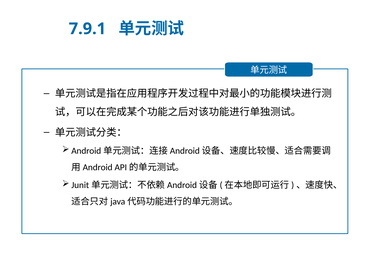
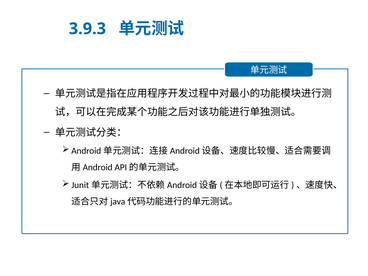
7.9.1: 7.9.1 -> 3.9.3
